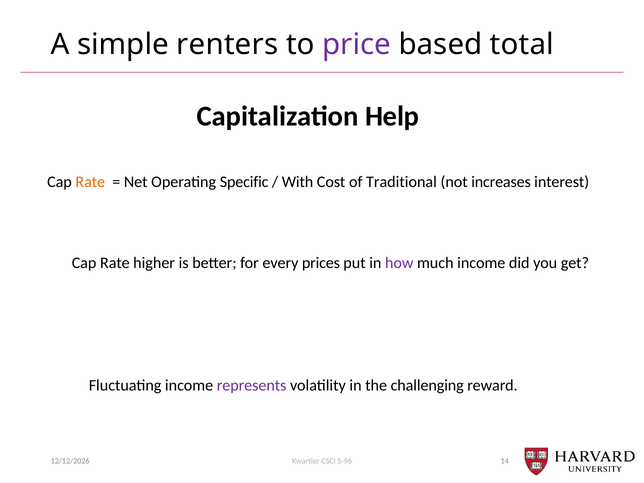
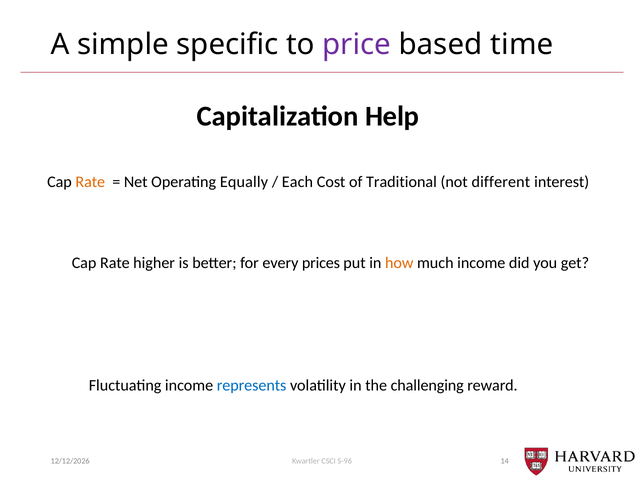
renters: renters -> specific
total: total -> time
Specific: Specific -> Equally
With: With -> Each
increases: increases -> different
how colour: purple -> orange
represents colour: purple -> blue
